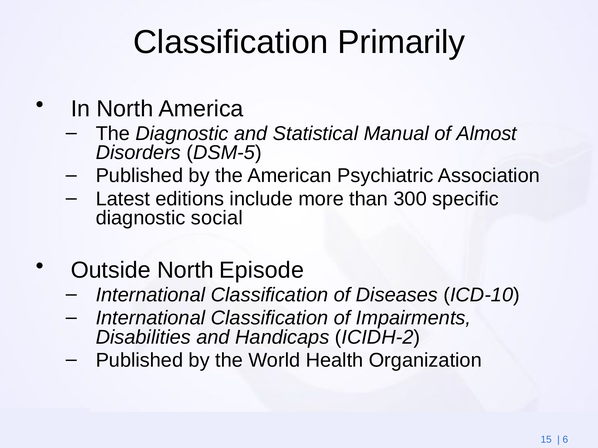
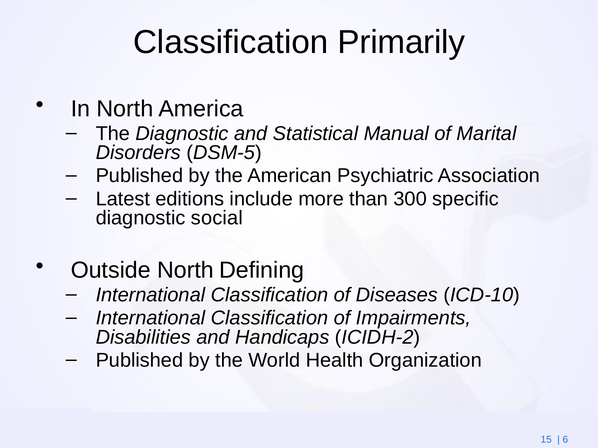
Almost: Almost -> Marital
Episode: Episode -> Defining
